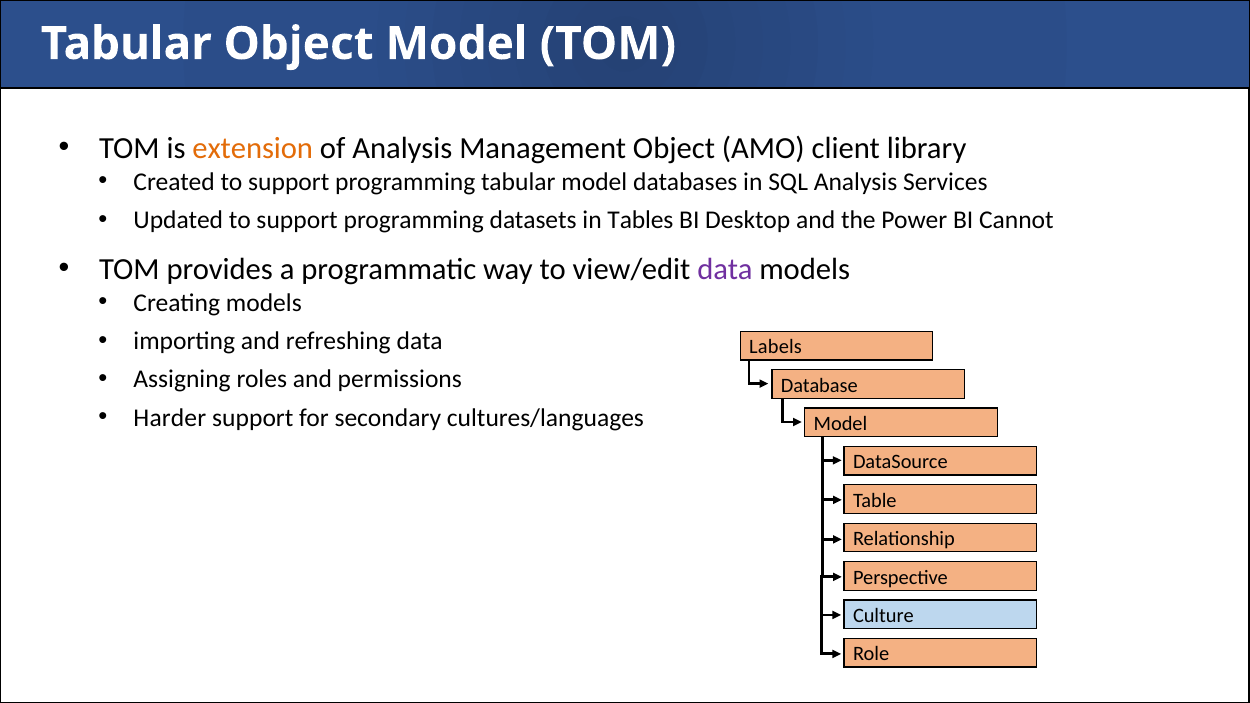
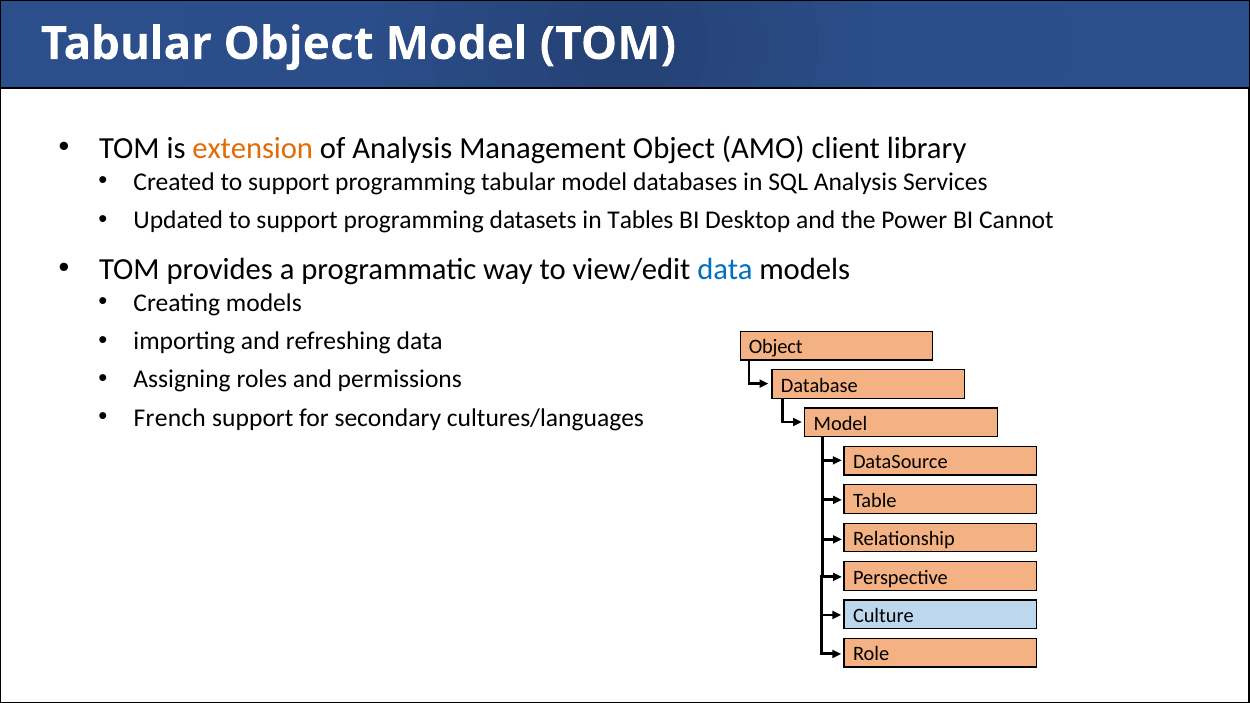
data at (725, 270) colour: purple -> blue
Labels at (776, 347): Labels -> Object
Harder: Harder -> French
